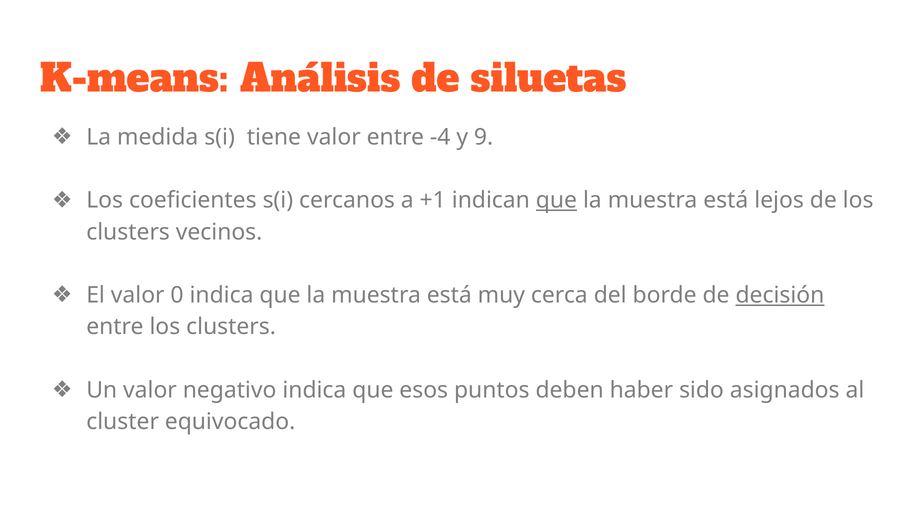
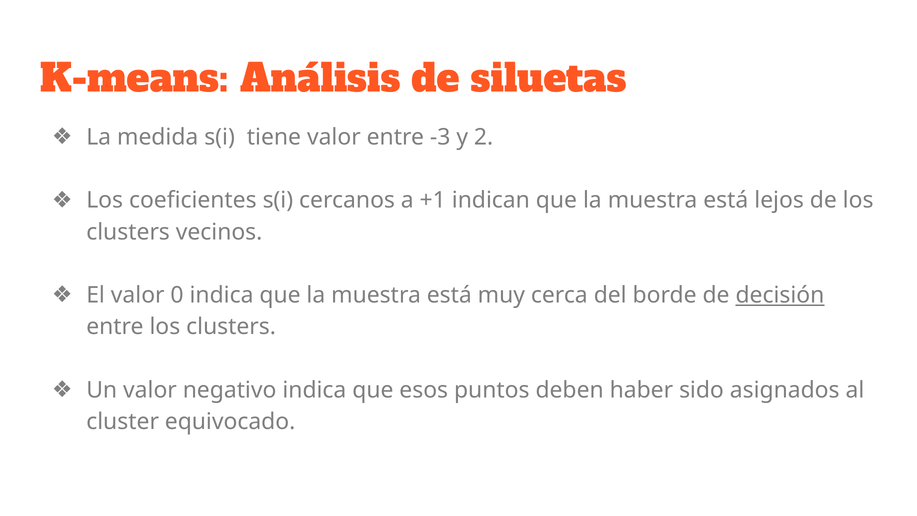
-4: -4 -> -3
9: 9 -> 2
que at (556, 200) underline: present -> none
